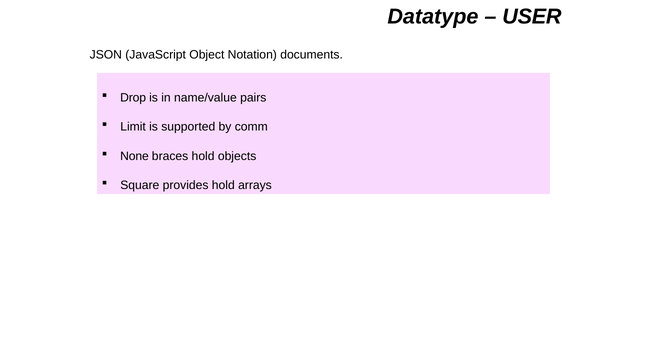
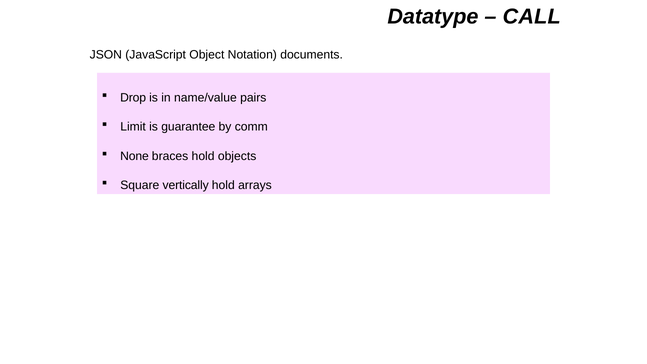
USER: USER -> CALL
supported: supported -> guarantee
provides: provides -> vertically
